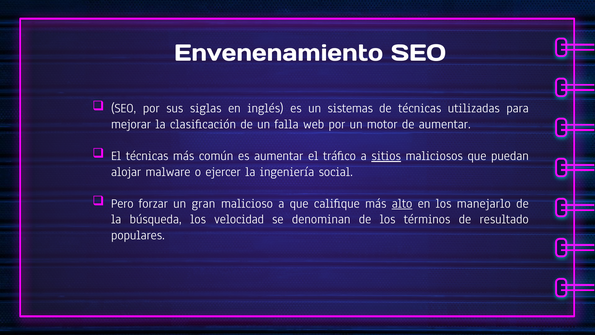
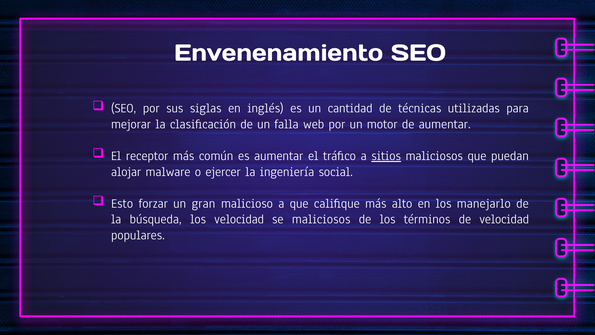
sistemas: sistemas -> cantidad
El técnicas: técnicas -> receptor
Pero: Pero -> Esto
alto underline: present -> none
se denominan: denominan -> maliciosos
de resultado: resultado -> velocidad
